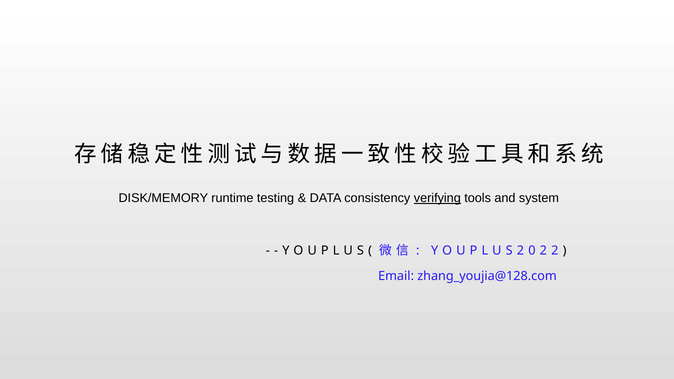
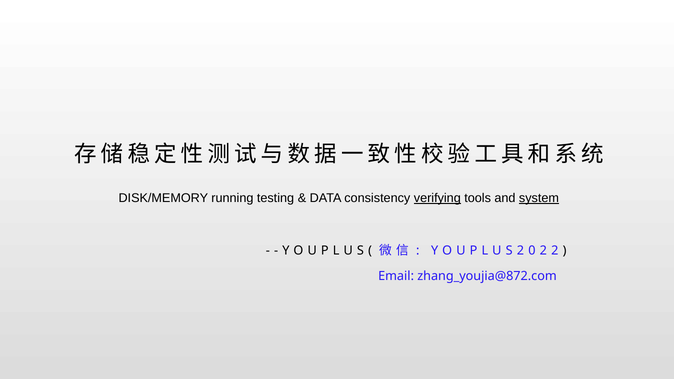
runtime: runtime -> running
system underline: none -> present
zhang_youjia@128.com: zhang_youjia@128.com -> zhang_youjia@872.com
